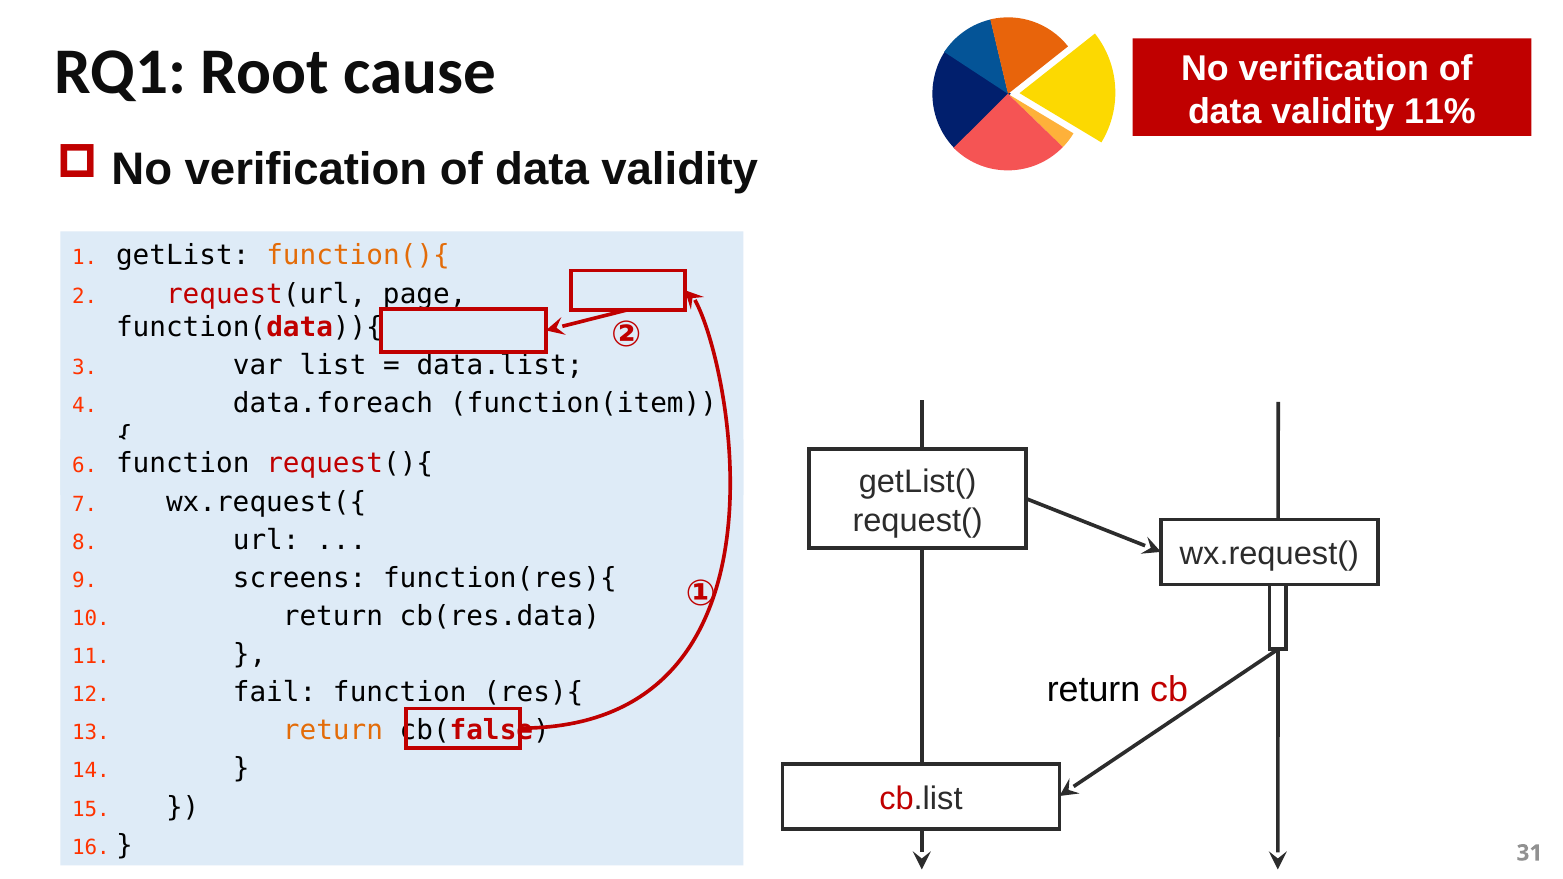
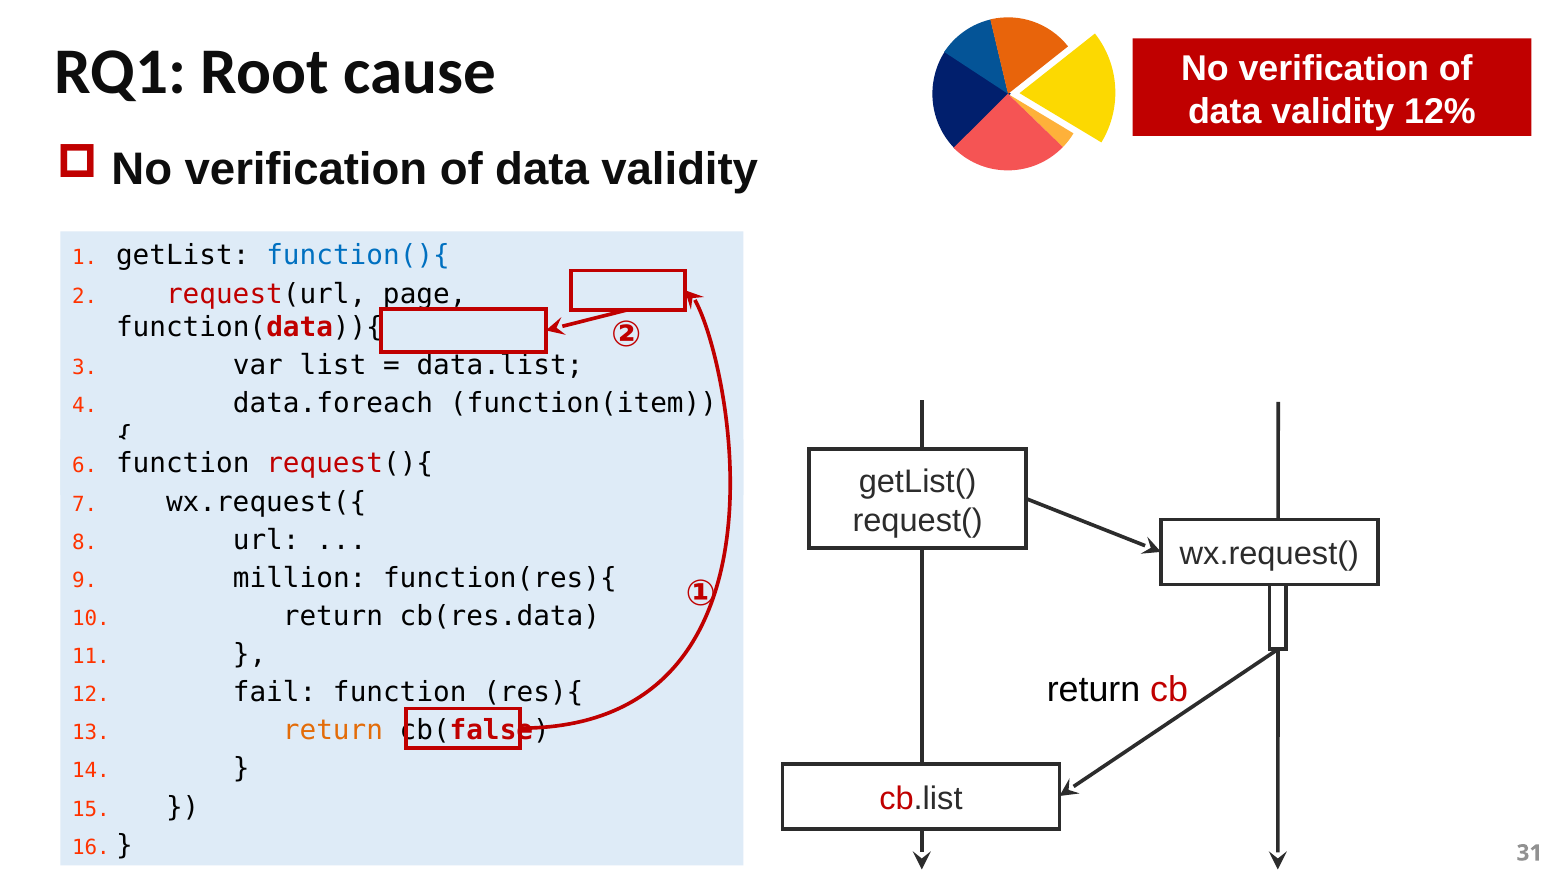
11%: 11% -> 12%
function(){ colour: orange -> blue
screens: screens -> million
